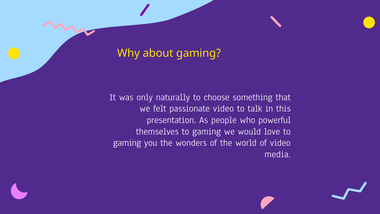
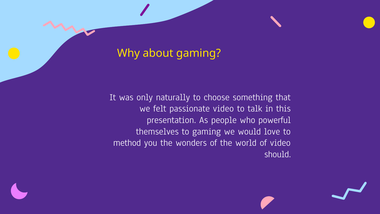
gaming at (127, 143): gaming -> method
media: media -> should
